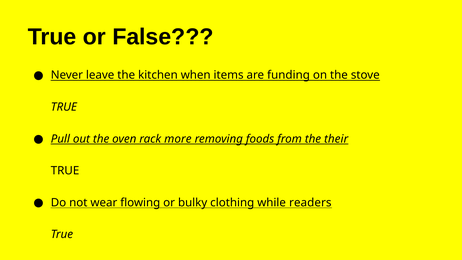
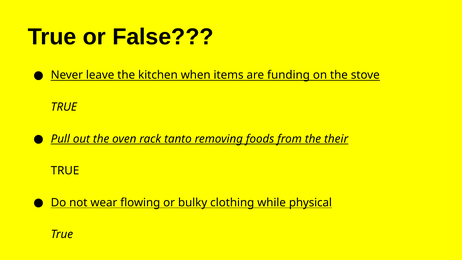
more: more -> tanto
readers: readers -> physical
